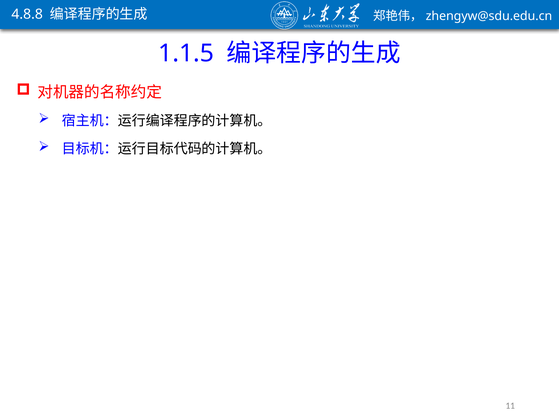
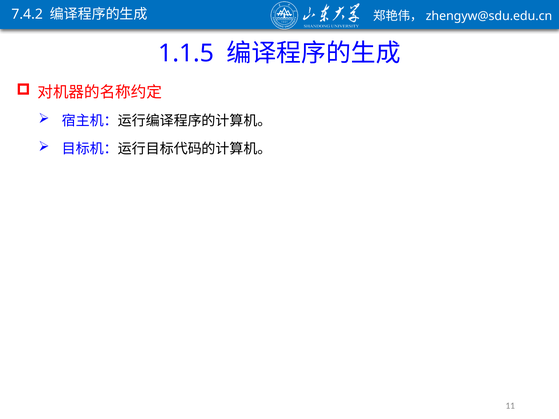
4.8.8: 4.8.8 -> 7.4.2
